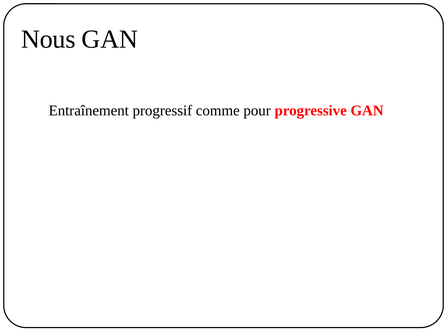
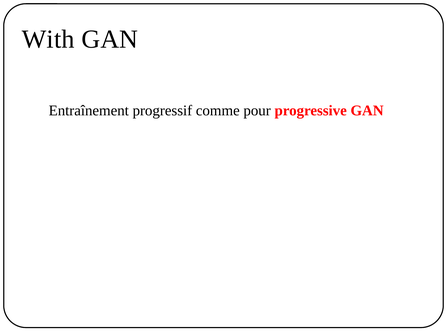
Nous: Nous -> With
